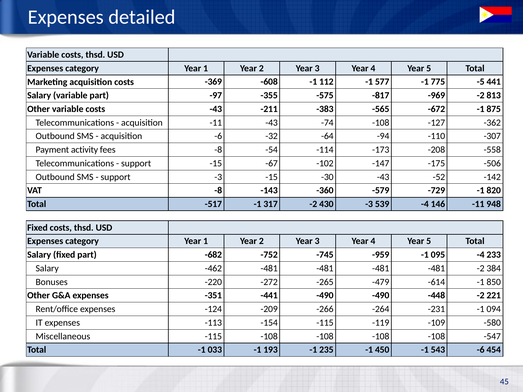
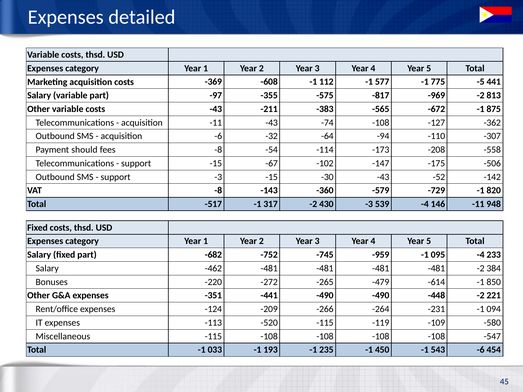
activity: activity -> should
-154: -154 -> -520
